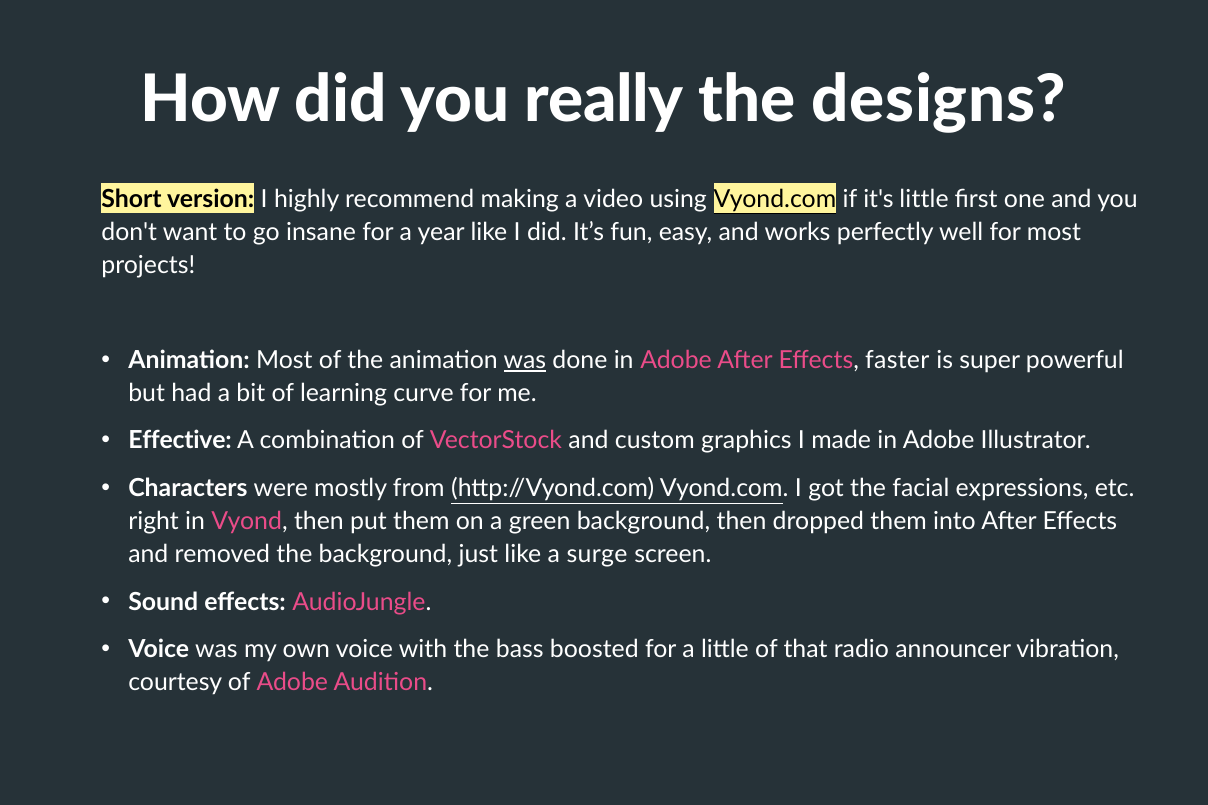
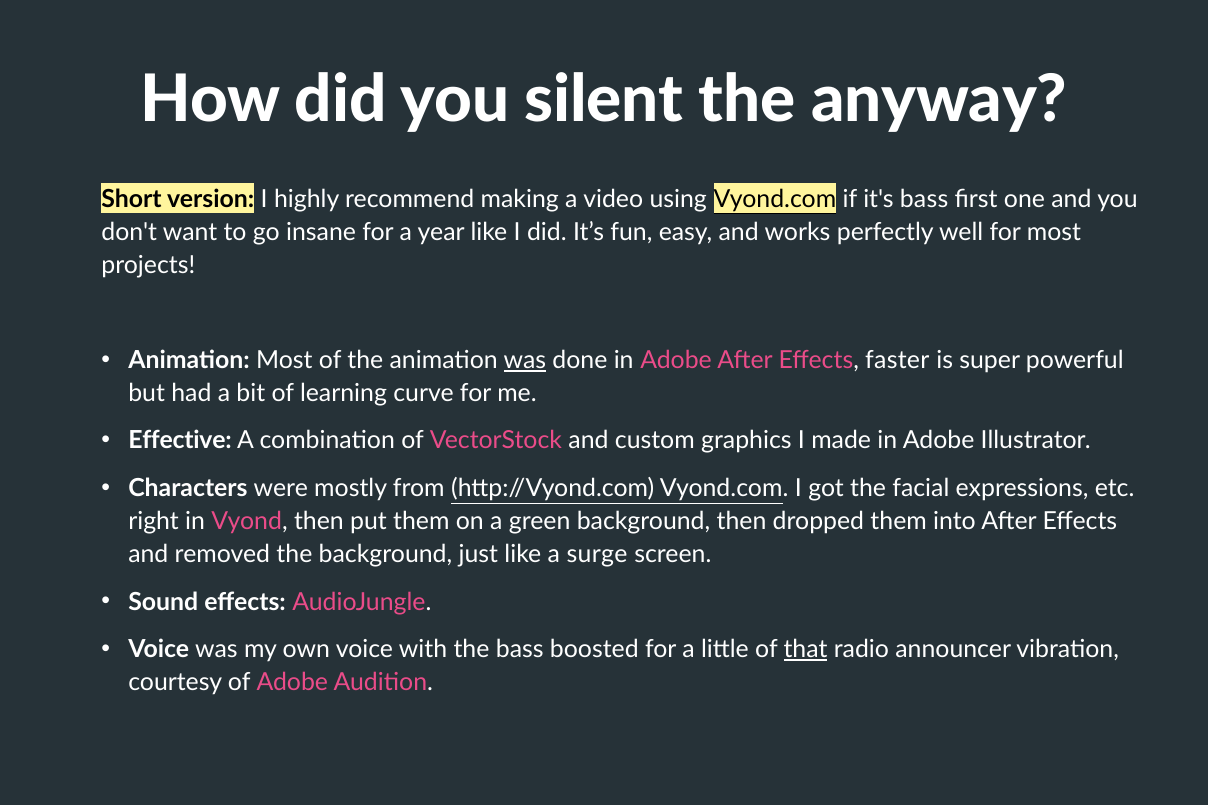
really: really -> silent
designs: designs -> anyway
it's little: little -> bass
that underline: none -> present
